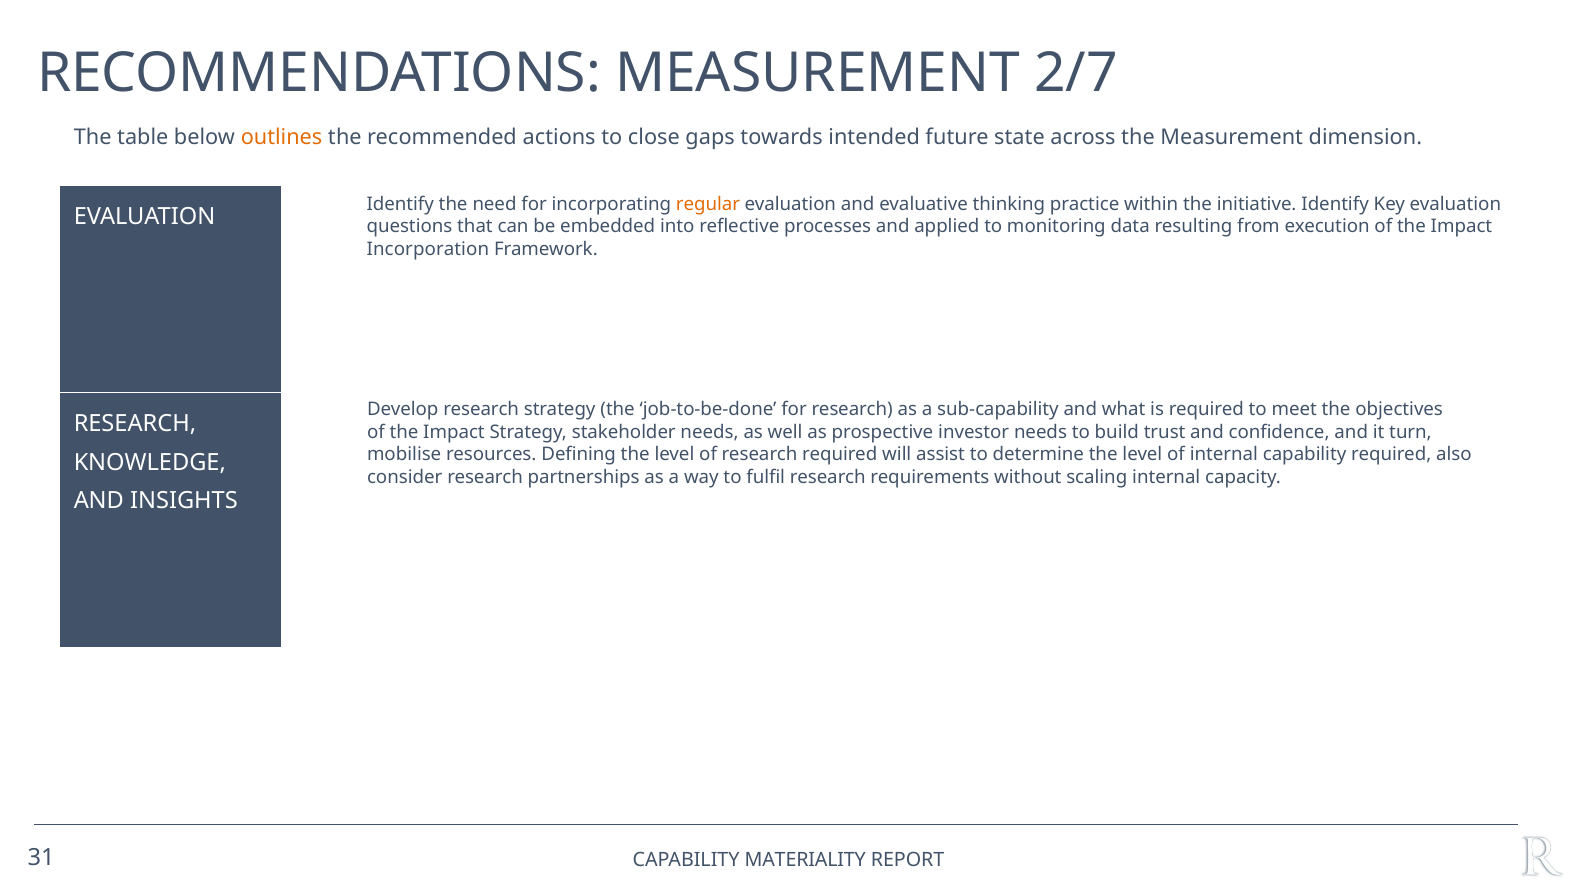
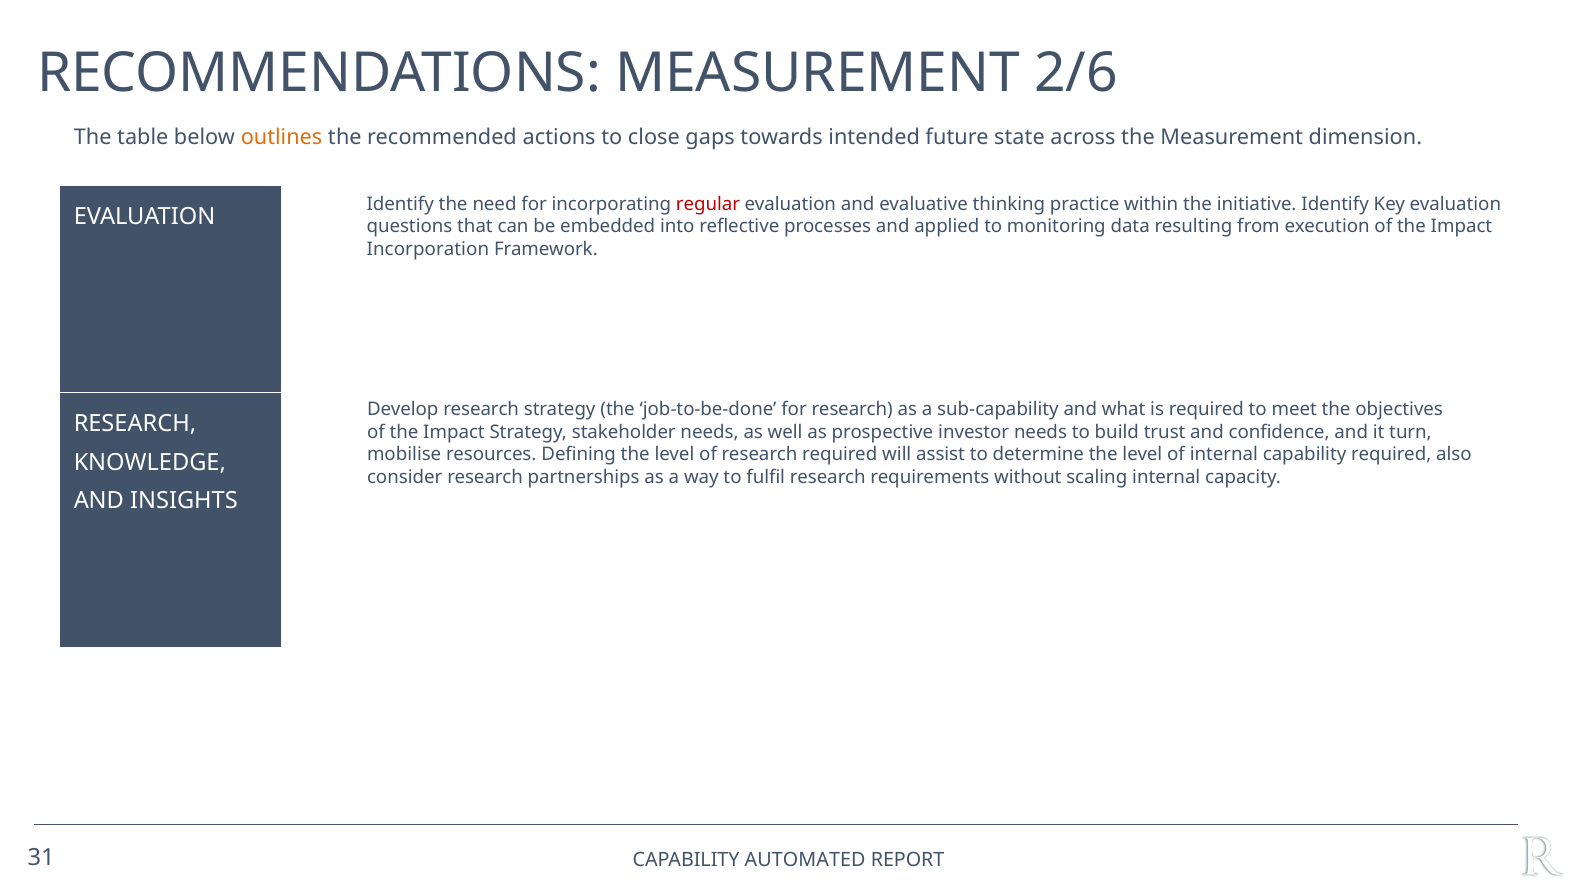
2/7: 2/7 -> 2/6
regular colour: orange -> red
MATERIALITY: MATERIALITY -> AUTOMATED
